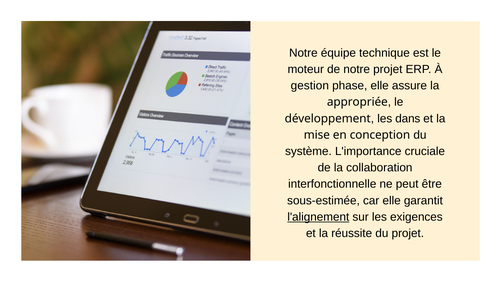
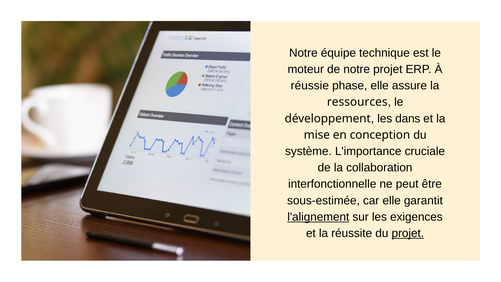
gestion: gestion -> réussie
appropriée: appropriée -> ressources
projet at (408, 233) underline: none -> present
